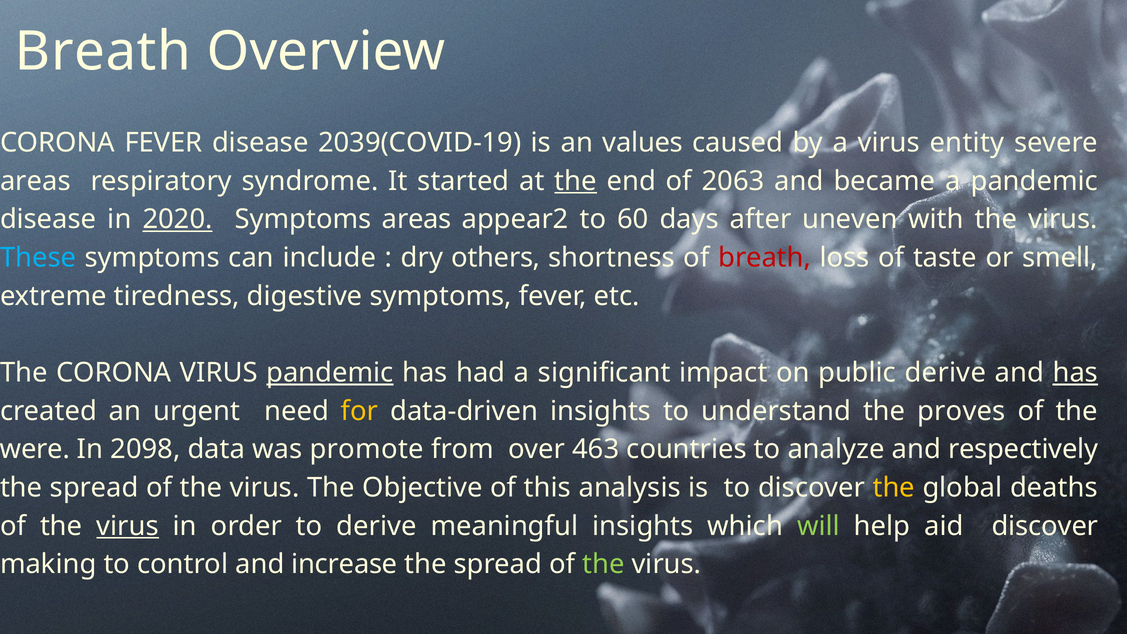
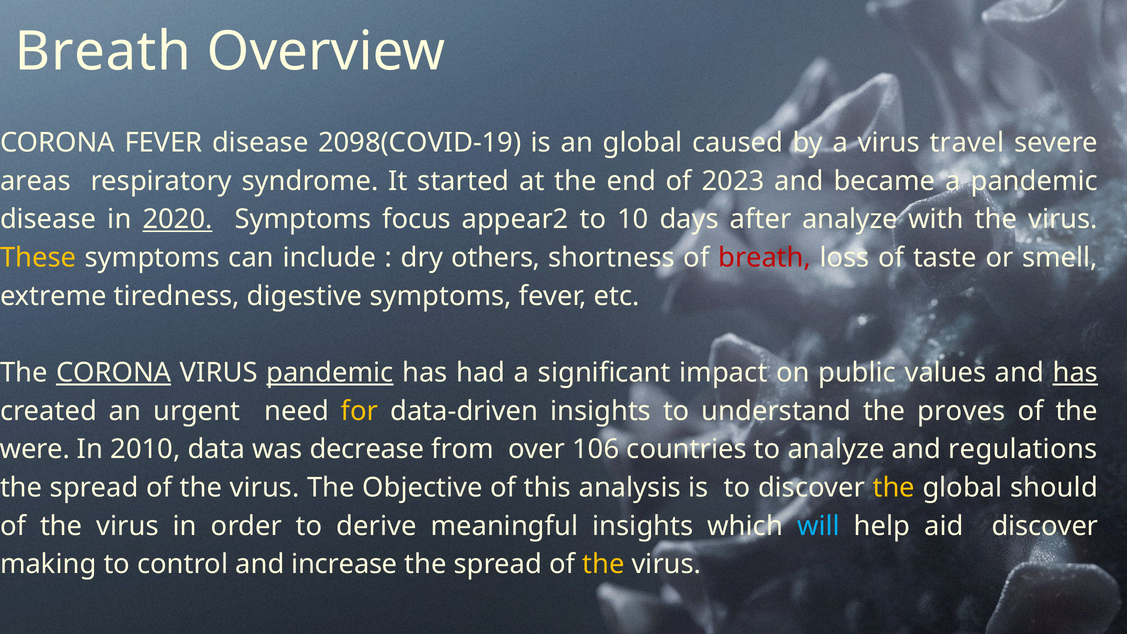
2039(COVID-19: 2039(COVID-19 -> 2098(COVID-19
an values: values -> global
entity: entity -> travel
the at (576, 181) underline: present -> none
2063: 2063 -> 2023
Symptoms areas: areas -> focus
60: 60 -> 10
after uneven: uneven -> analyze
These colour: light blue -> yellow
CORONA at (114, 373) underline: none -> present
public derive: derive -> values
2098: 2098 -> 2010
promote: promote -> decrease
463: 463 -> 106
respectively: respectively -> regulations
deaths: deaths -> should
virus at (128, 526) underline: present -> none
will colour: light green -> light blue
the at (603, 564) colour: light green -> yellow
